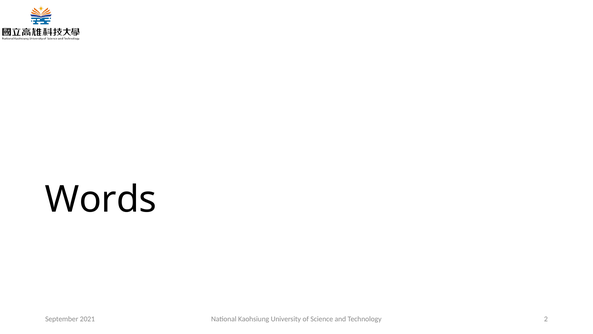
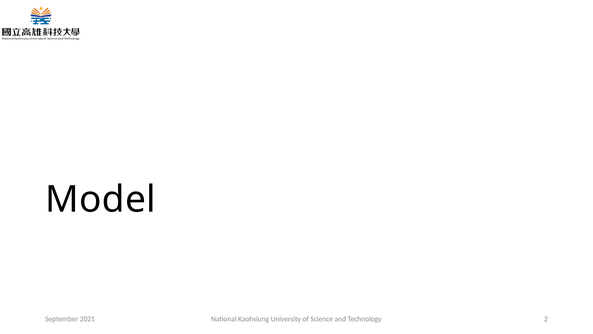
Words: Words -> Model
